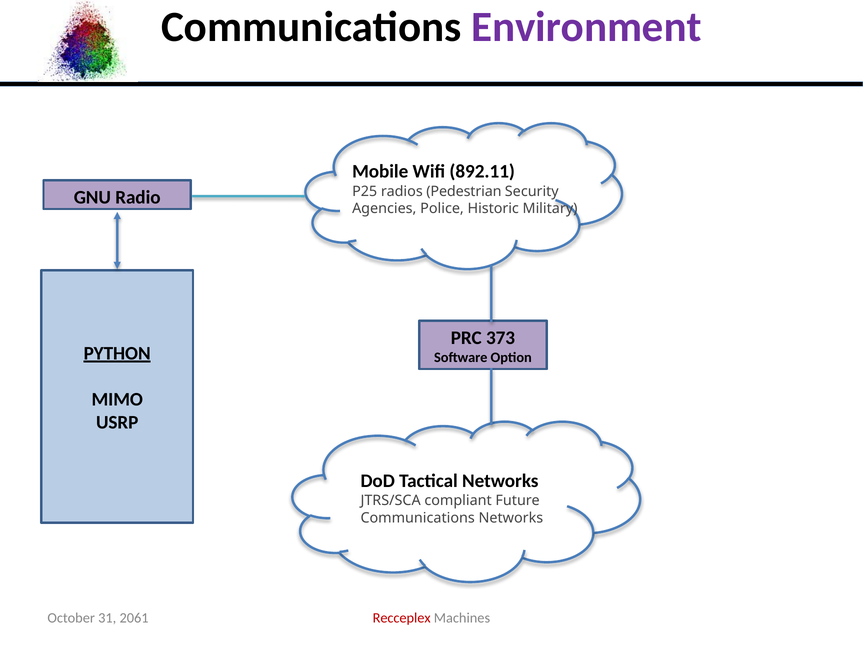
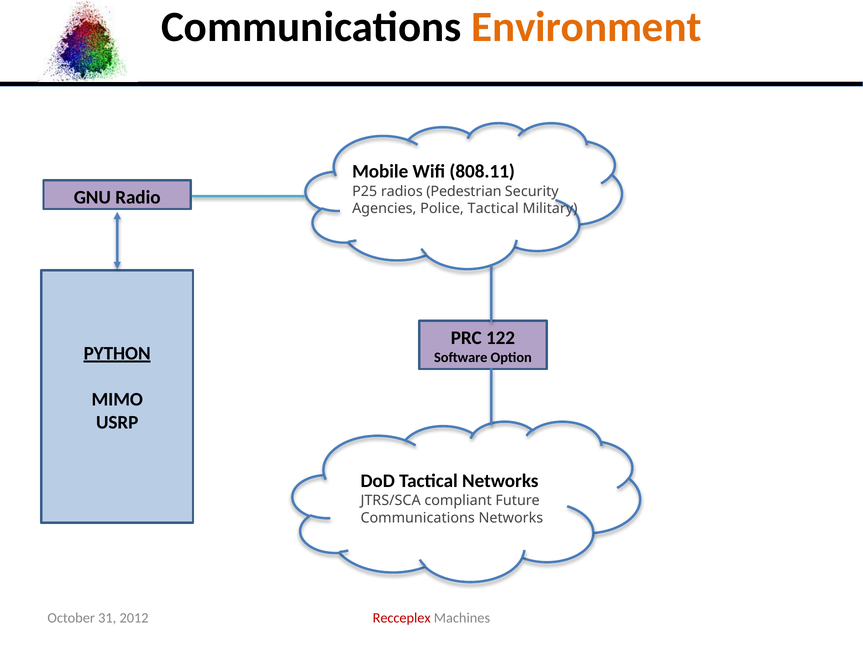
Environment colour: purple -> orange
892.11: 892.11 -> 808.11
Police Historic: Historic -> Tactical
373: 373 -> 122
2061: 2061 -> 2012
